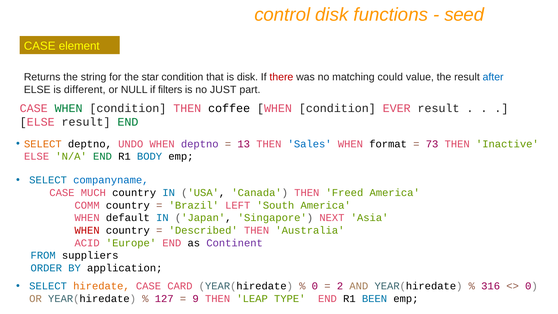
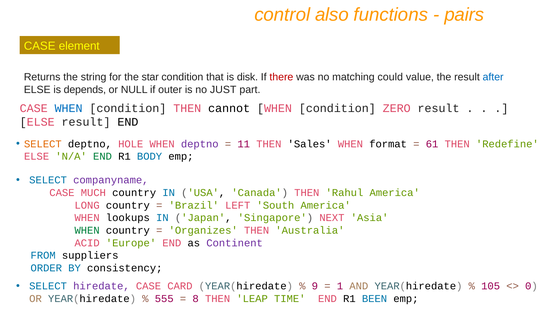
control disk: disk -> also
seed: seed -> pairs
different: different -> depends
filters: filters -> outer
WHEN at (69, 108) colour: green -> blue
coffee: coffee -> cannot
EVER: EVER -> ZERO
END at (128, 122) colour: green -> black
UNDO: UNDO -> HOLE
13: 13 -> 11
Sales colour: blue -> black
73: 73 -> 61
Inactive: Inactive -> Redefine
companyname colour: blue -> purple
Freed: Freed -> Rahul
COMM: COMM -> LONG
default: default -> lookups
WHEN at (87, 230) colour: red -> green
Described: Described -> Organizes
application: application -> consistency
hiredate colour: orange -> purple
0 at (315, 286): 0 -> 9
2: 2 -> 1
316: 316 -> 105
127: 127 -> 555
9: 9 -> 8
TYPE: TYPE -> TIME
